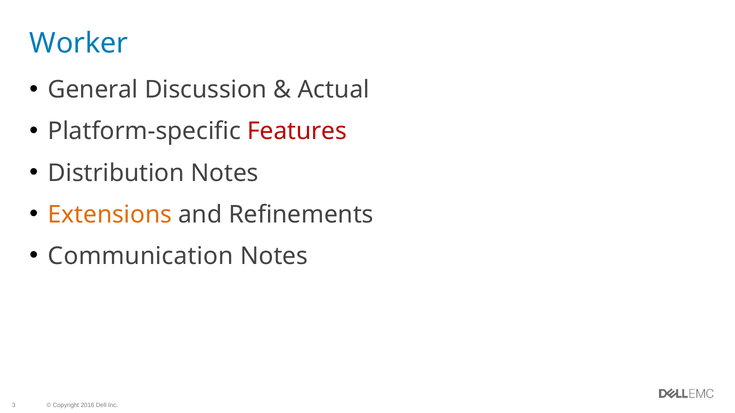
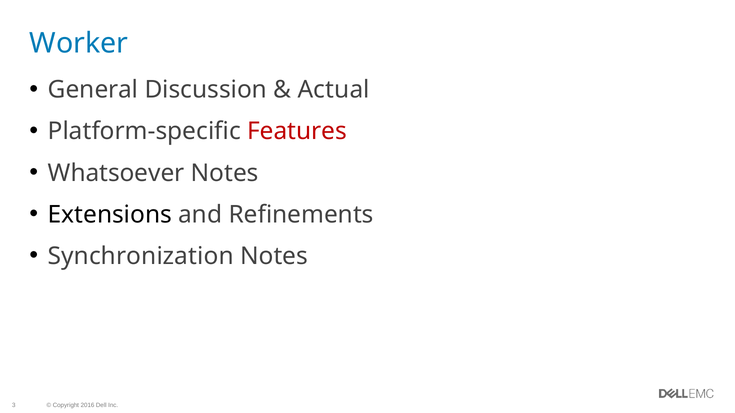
Distribution: Distribution -> Whatsoever
Extensions colour: orange -> black
Communication: Communication -> Synchronization
